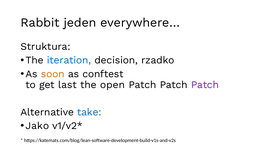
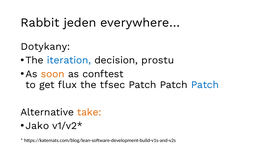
Struktura: Struktura -> Dotykany
rzadko: rzadko -> prostu
last: last -> flux
open: open -> tfsec
Patch at (205, 85) colour: purple -> blue
take colour: blue -> orange
